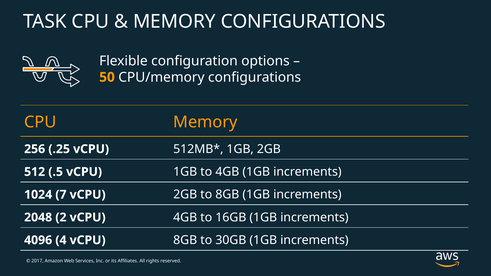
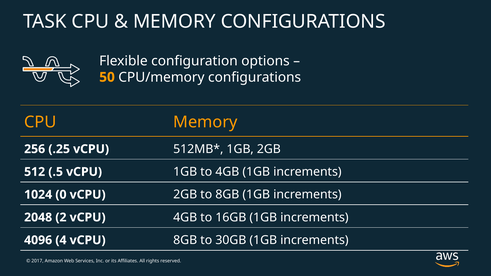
7: 7 -> 0
